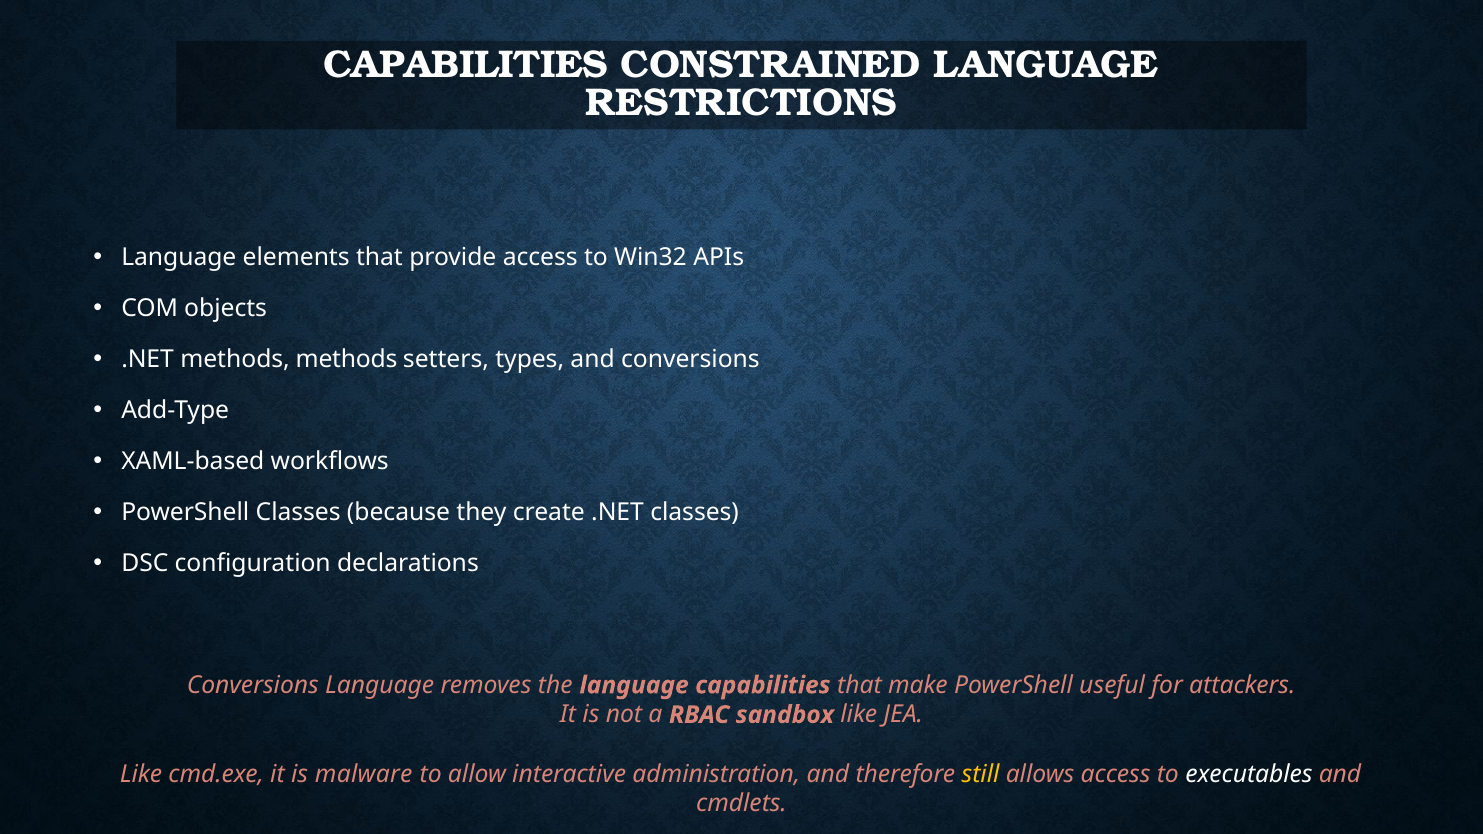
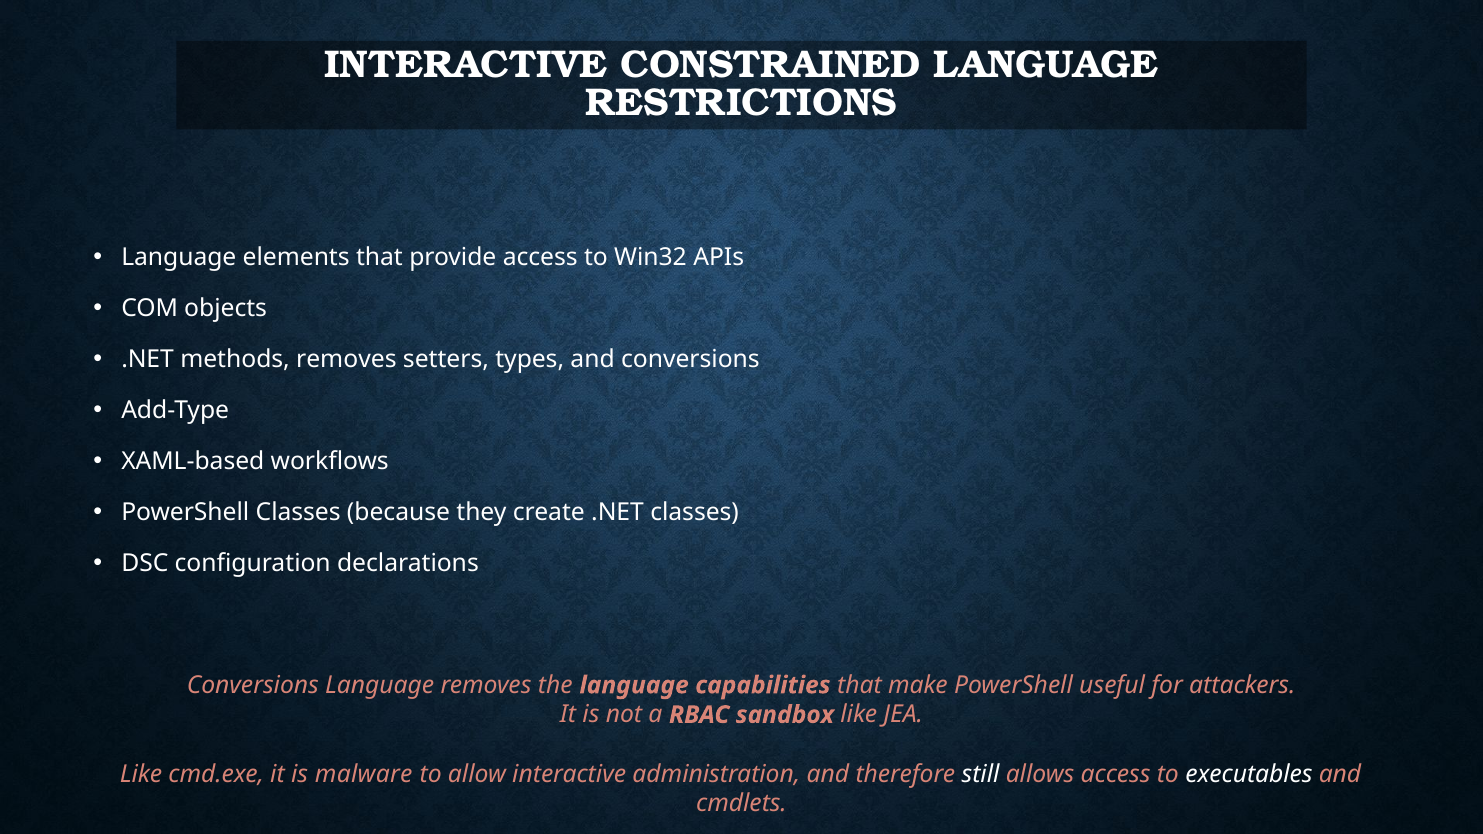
CAPABILITIES at (466, 65): CAPABILITIES -> INTERACTIVE
methods methods: methods -> removes
still colour: yellow -> white
